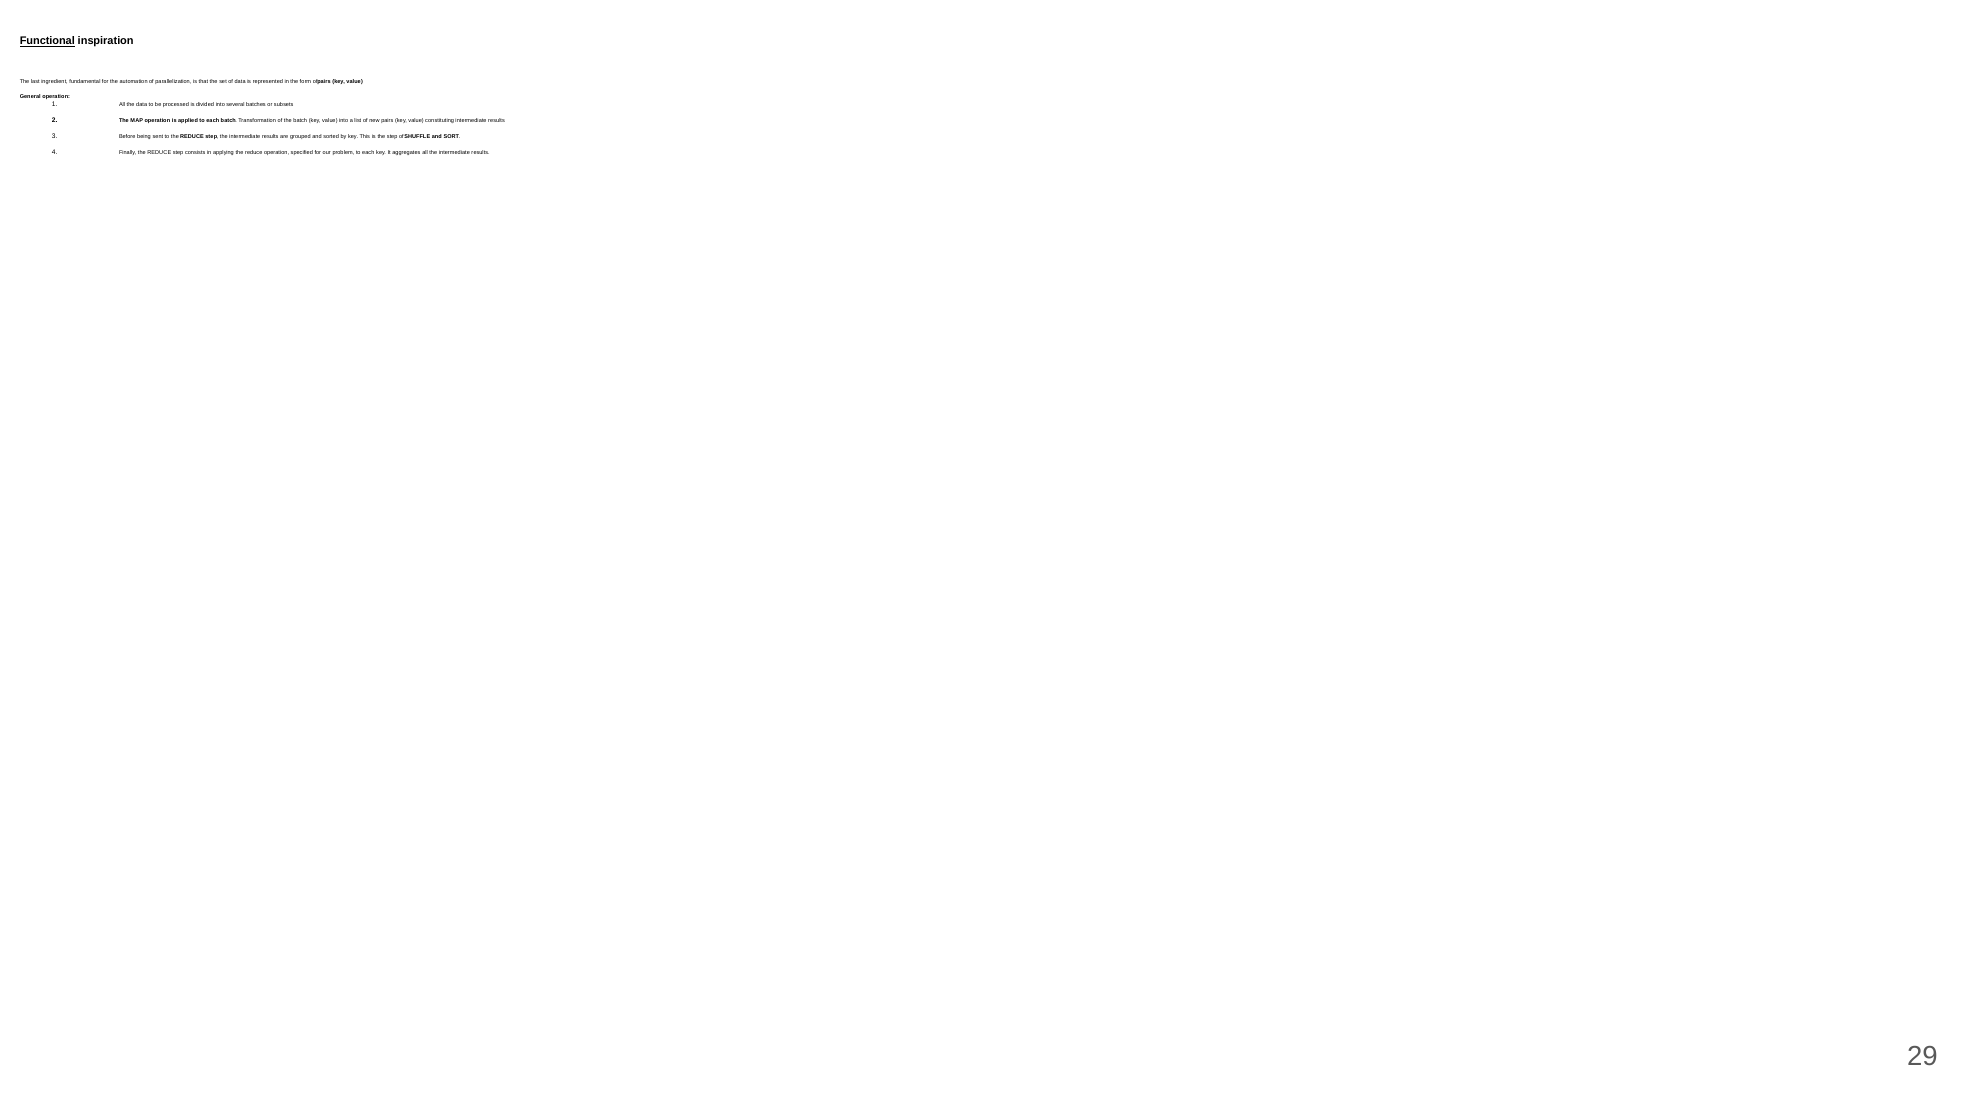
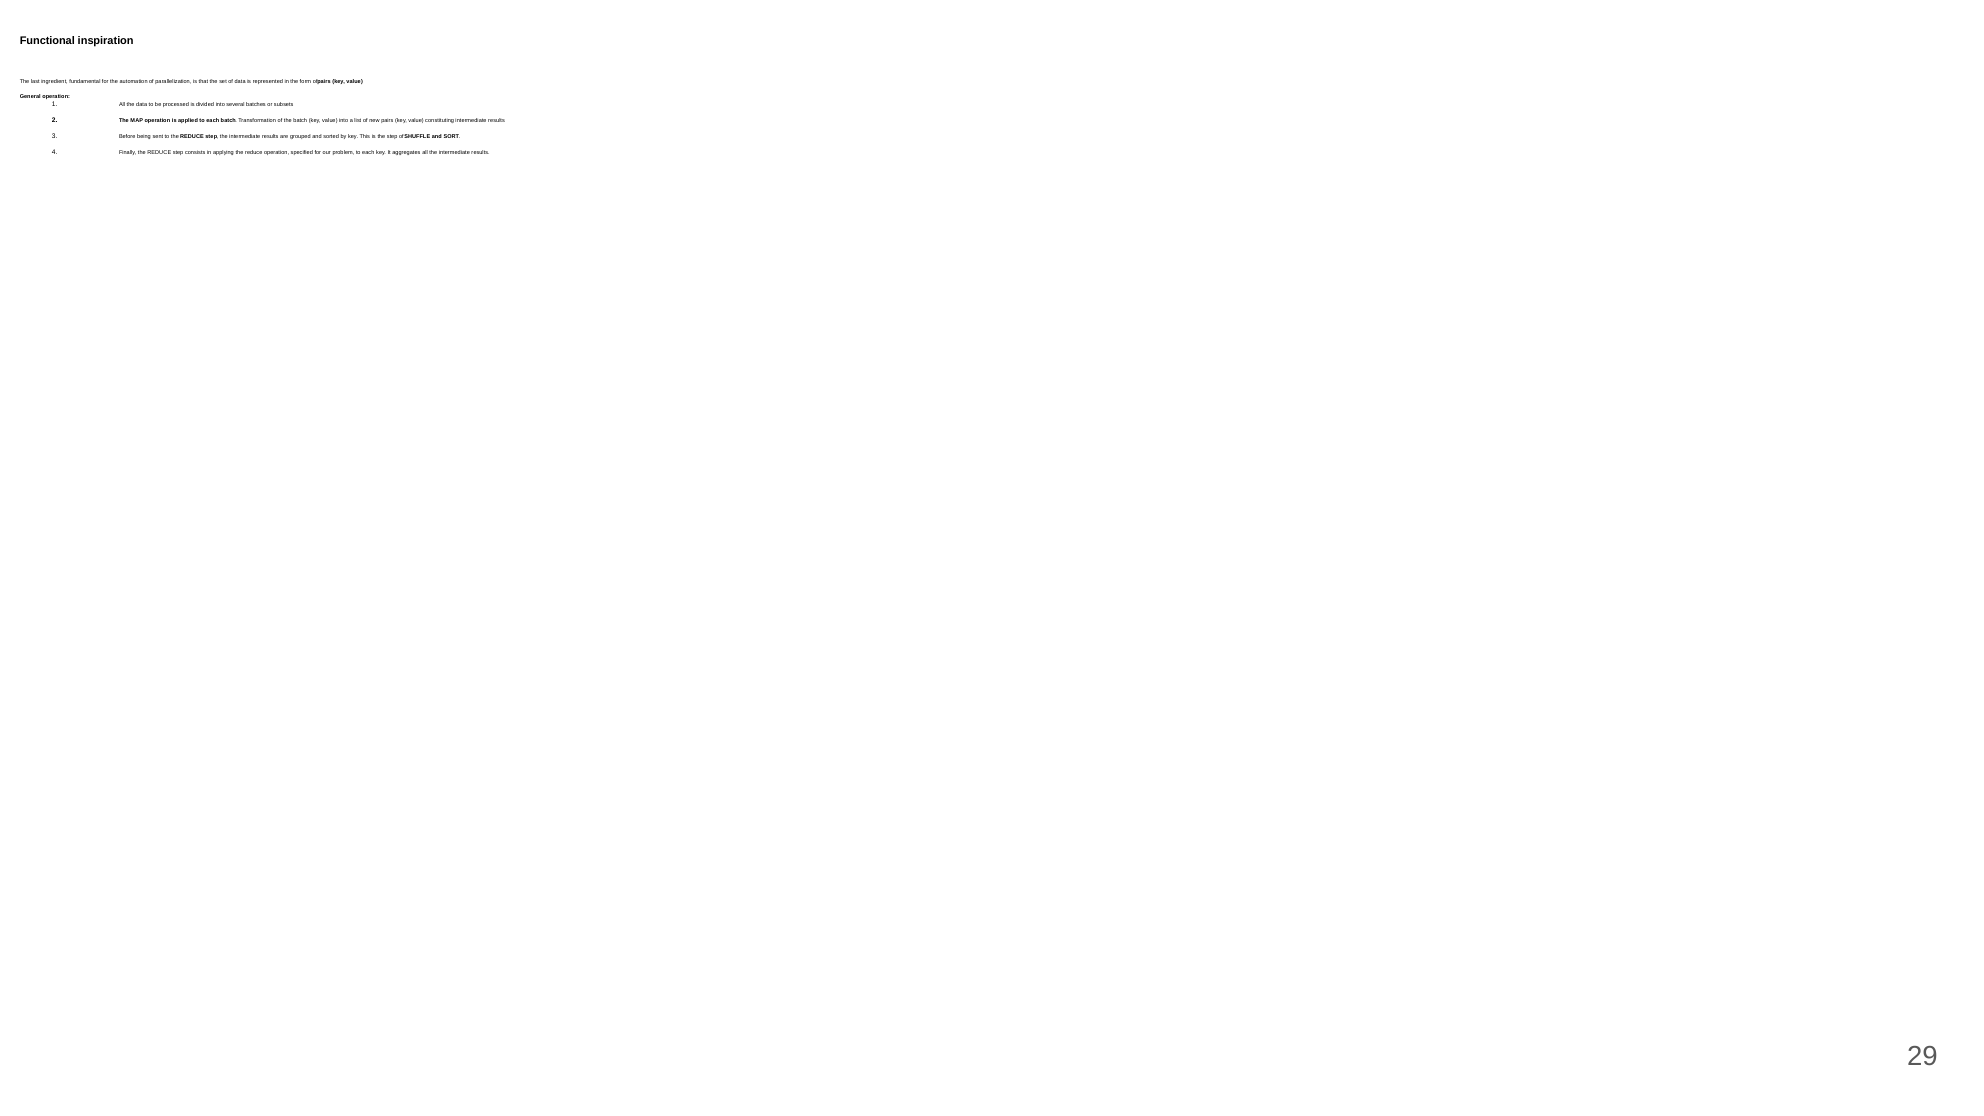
Functional underline: present -> none
